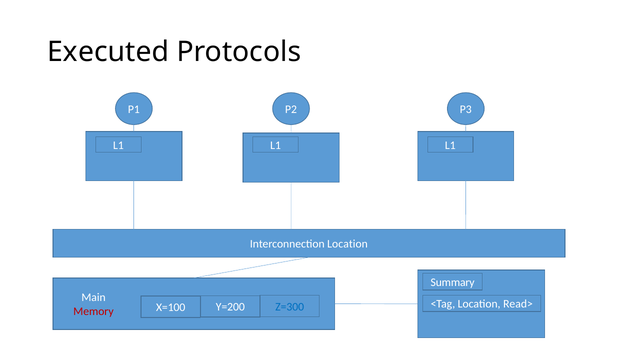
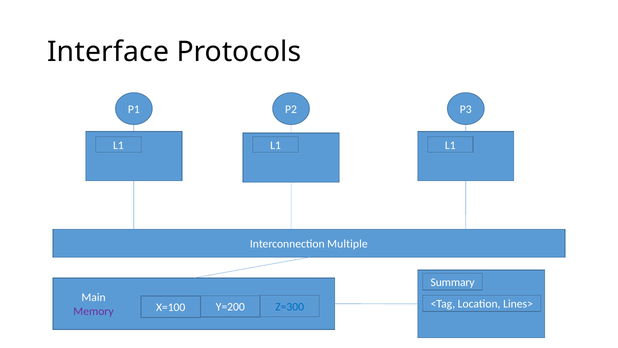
Executed: Executed -> Interface
Interconnection Location: Location -> Multiple
Read>: Read> -> Lines>
Memory colour: red -> purple
